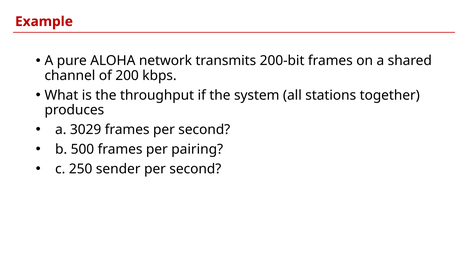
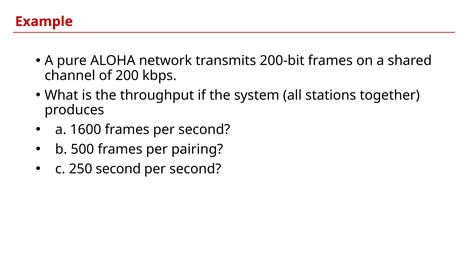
3029: 3029 -> 1600
250 sender: sender -> second
